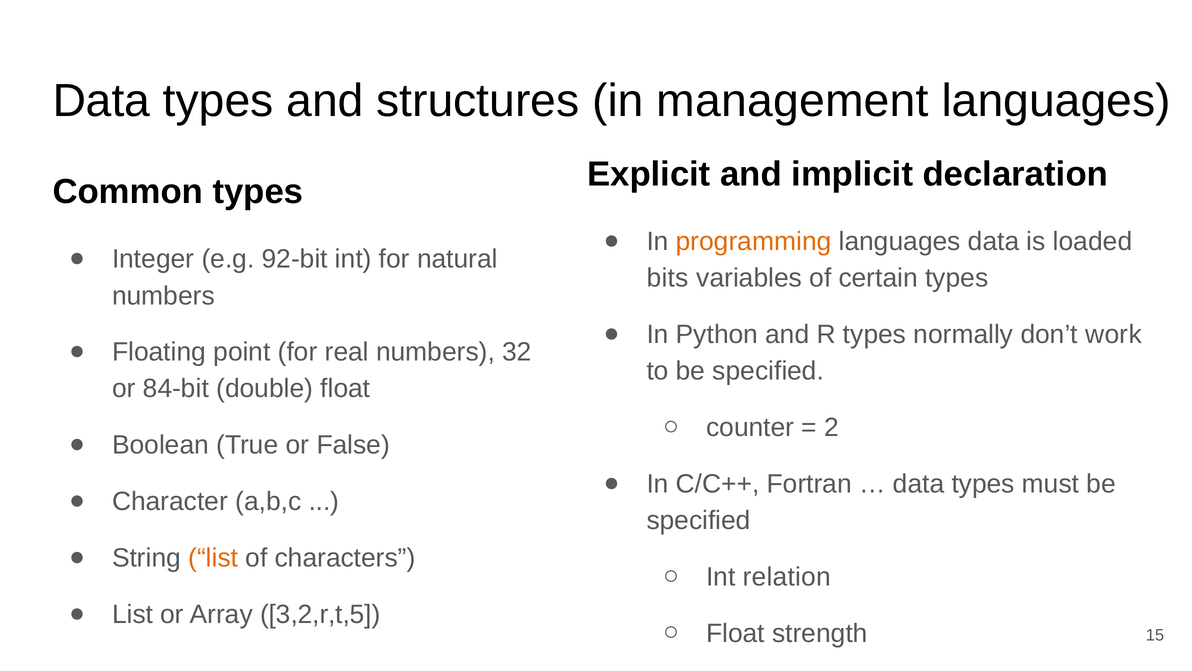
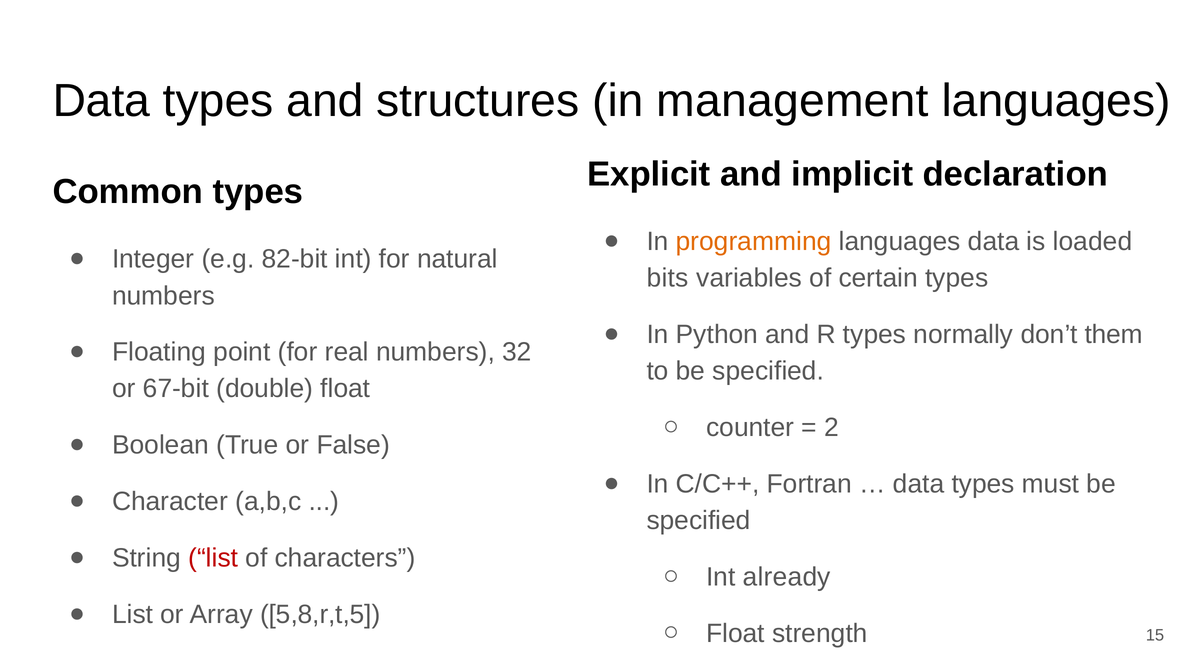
92-bit: 92-bit -> 82-bit
work: work -> them
84-bit: 84-bit -> 67-bit
list at (213, 558) colour: orange -> red
relation: relation -> already
3,2,r,t,5: 3,2,r,t,5 -> 5,8,r,t,5
